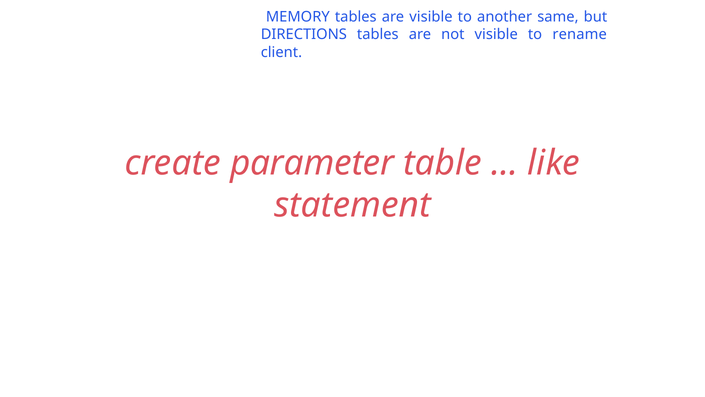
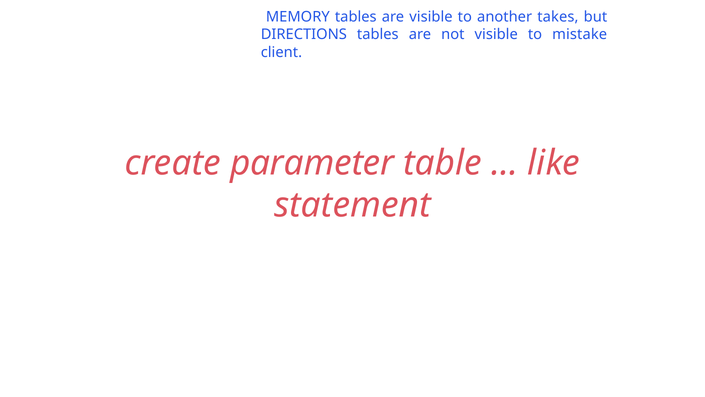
same: same -> takes
rename: rename -> mistake
